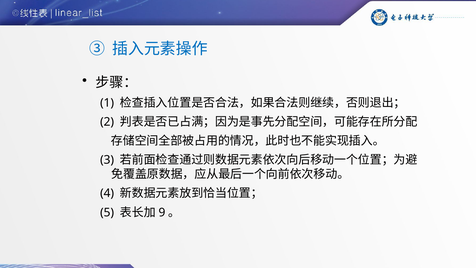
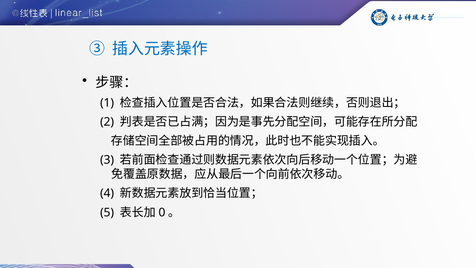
9: 9 -> 0
